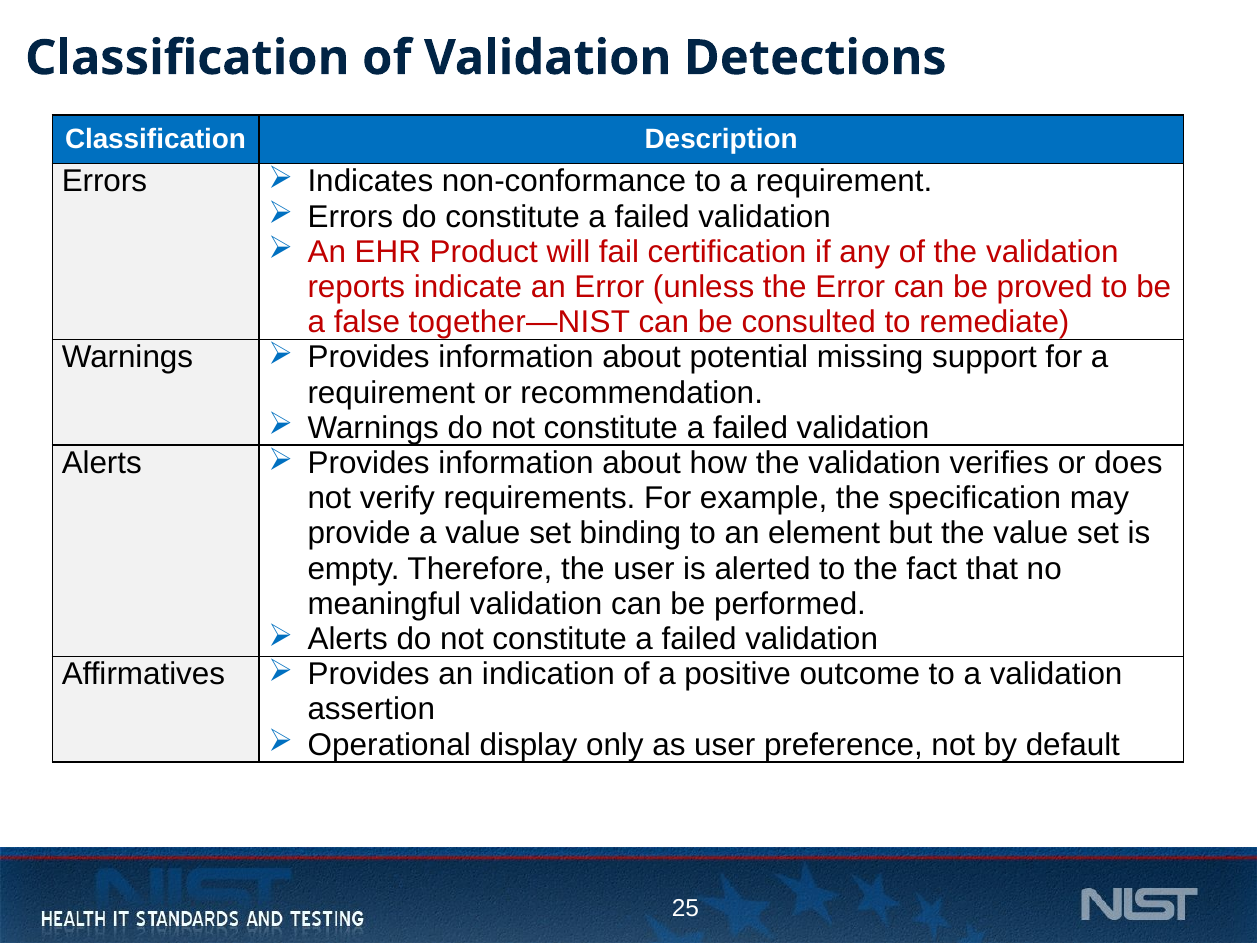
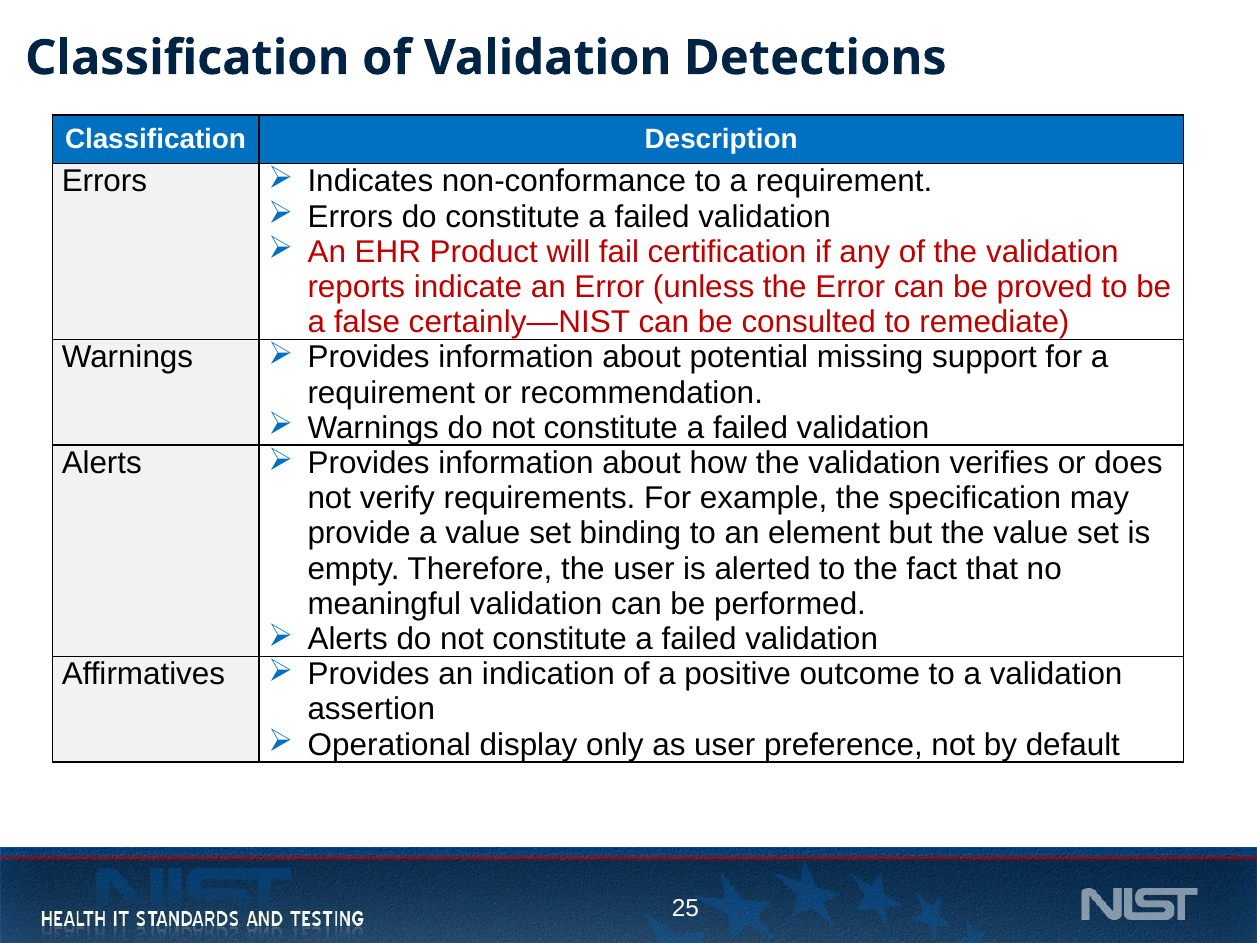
together—NIST: together—NIST -> certainly—NIST
